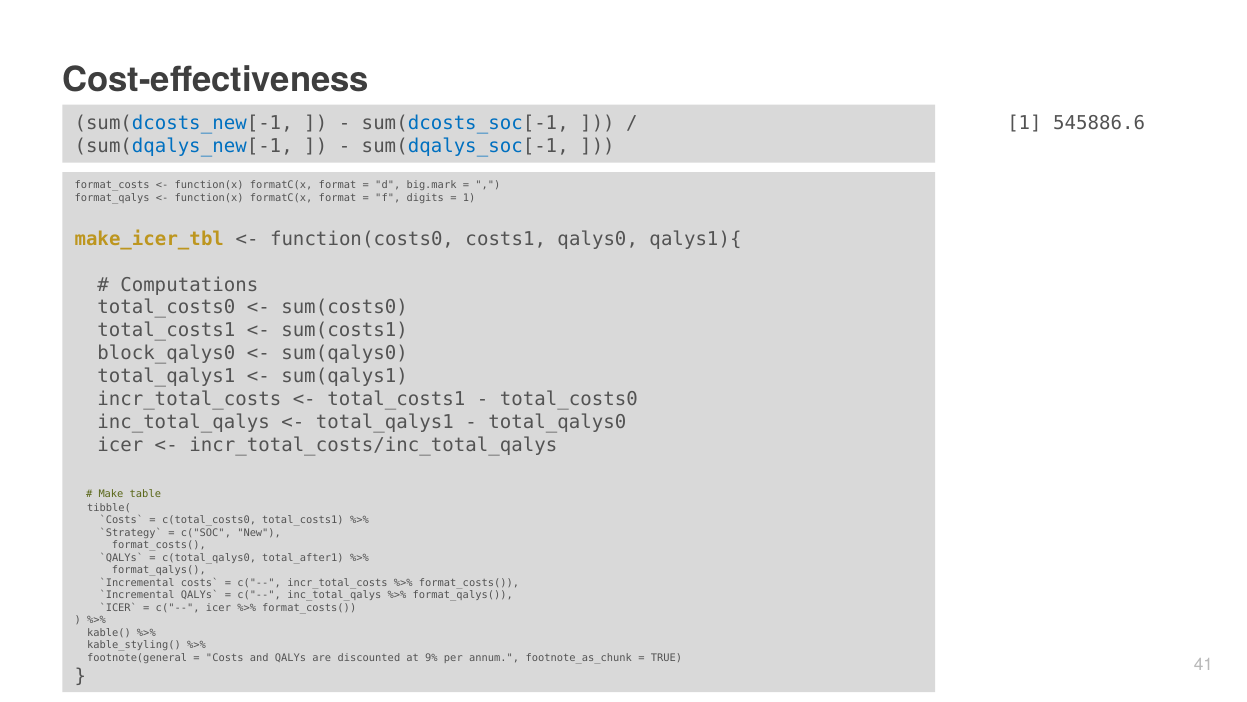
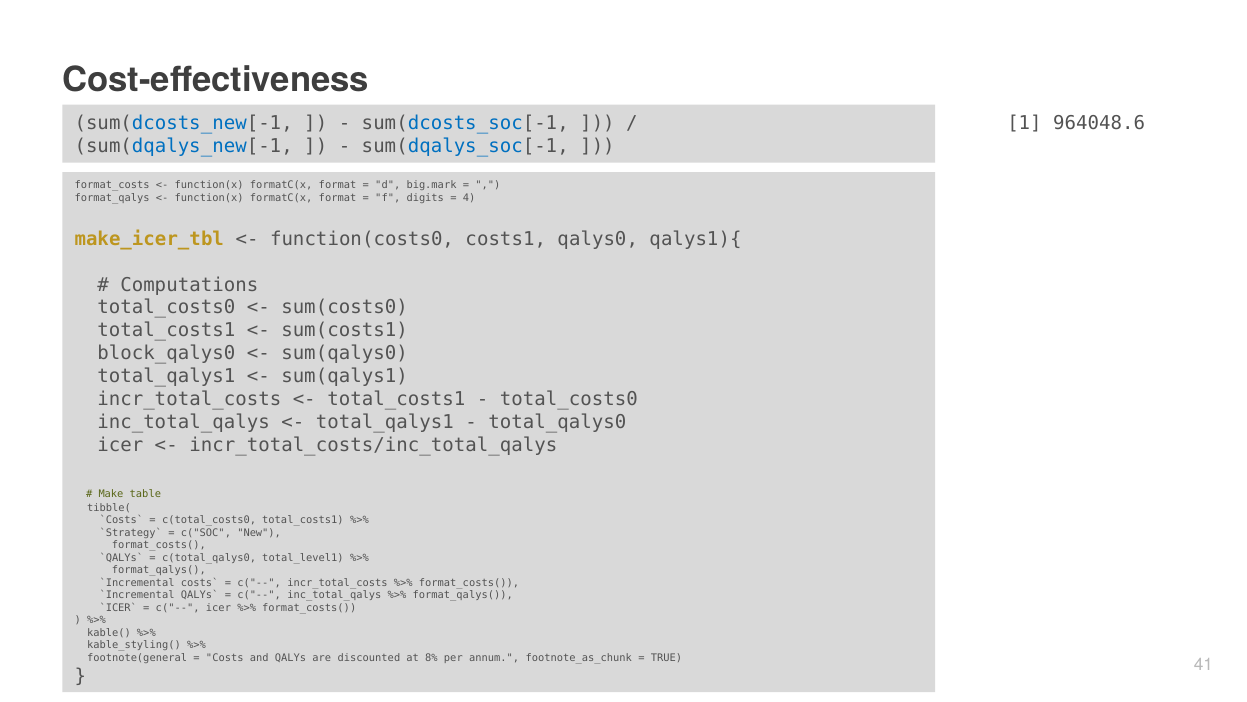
545886.6: 545886.6 -> 964048.6
1 at (469, 198): 1 -> 4
total_after1: total_after1 -> total_level1
9%: 9% -> 8%
